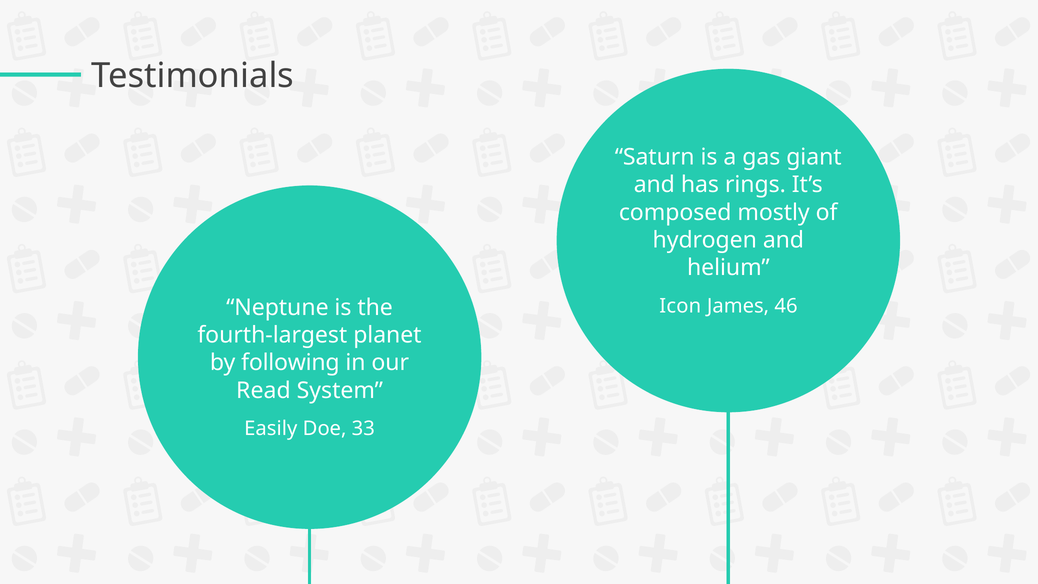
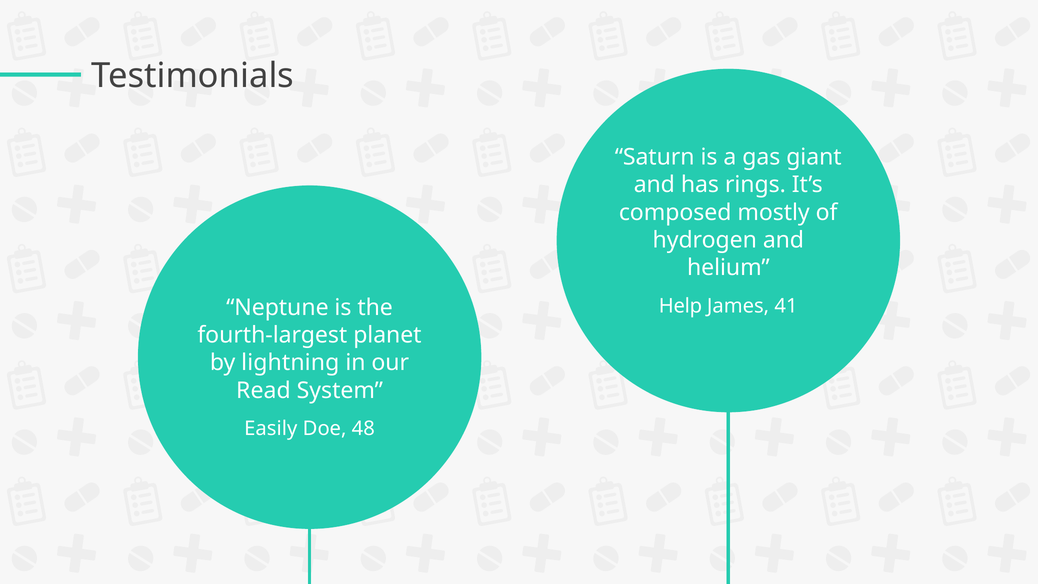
Icon: Icon -> Help
46: 46 -> 41
following: following -> lightning
33: 33 -> 48
